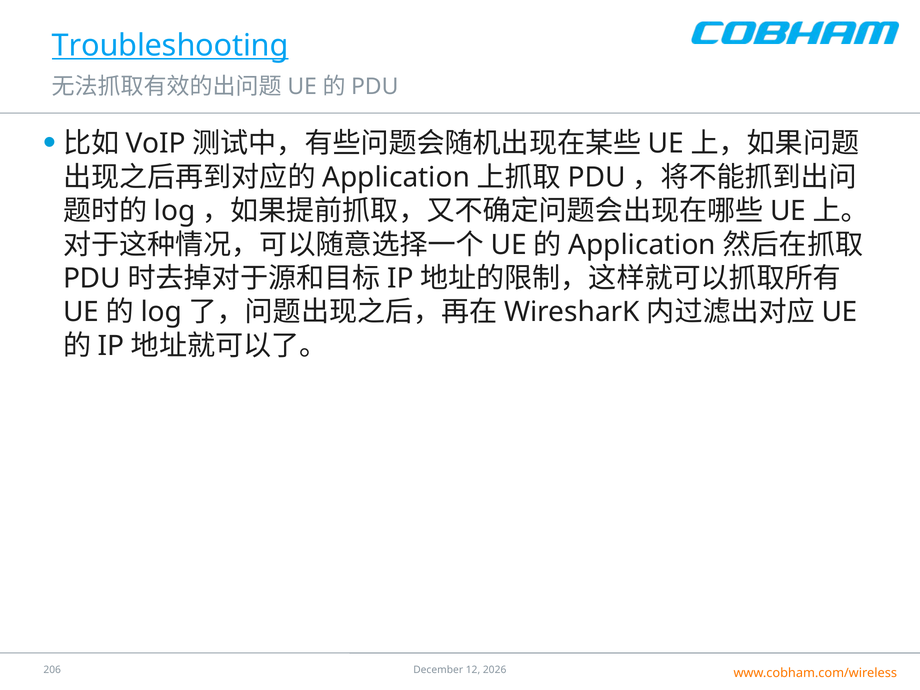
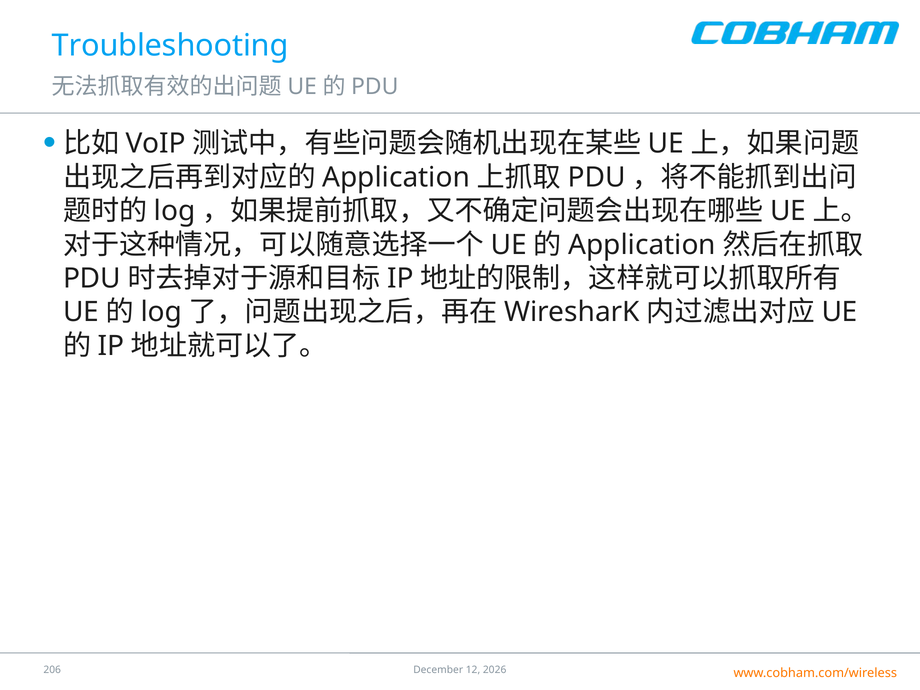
Troubleshooting underline: present -> none
